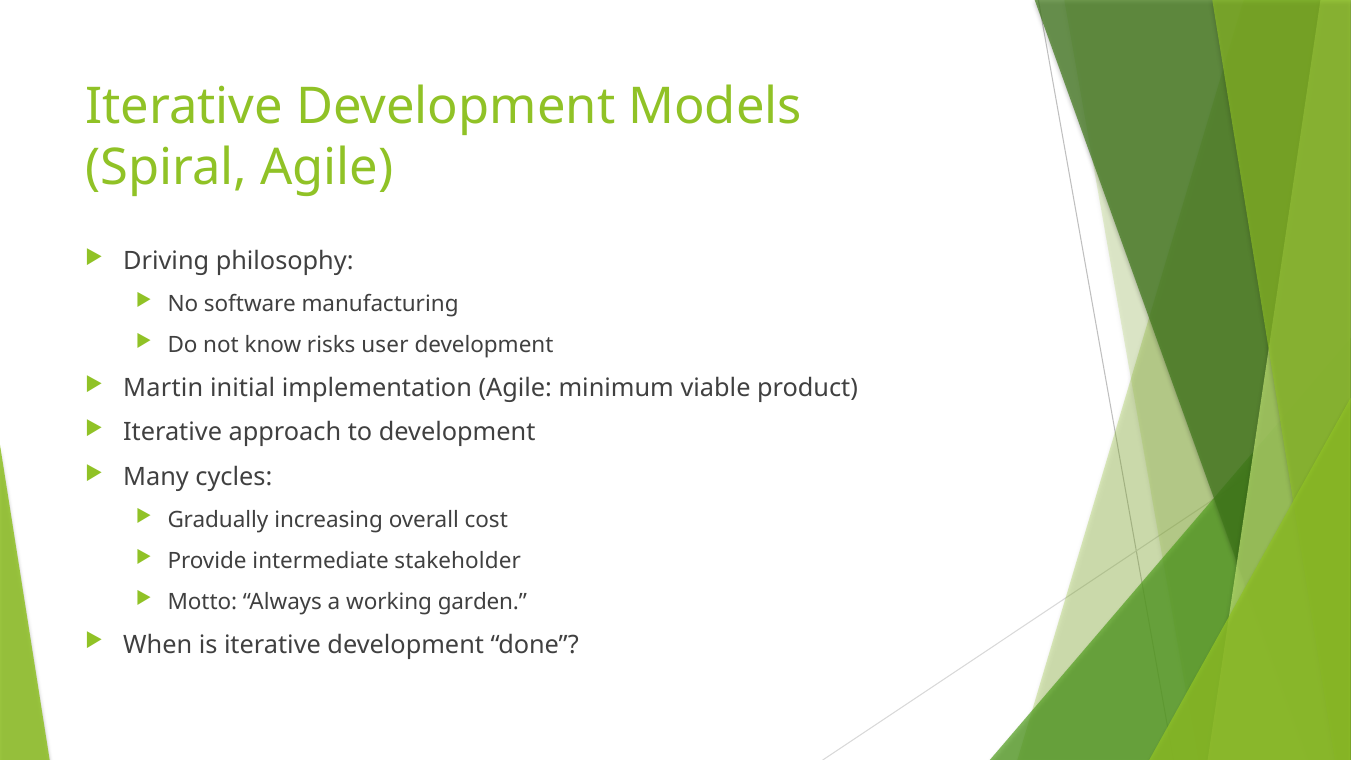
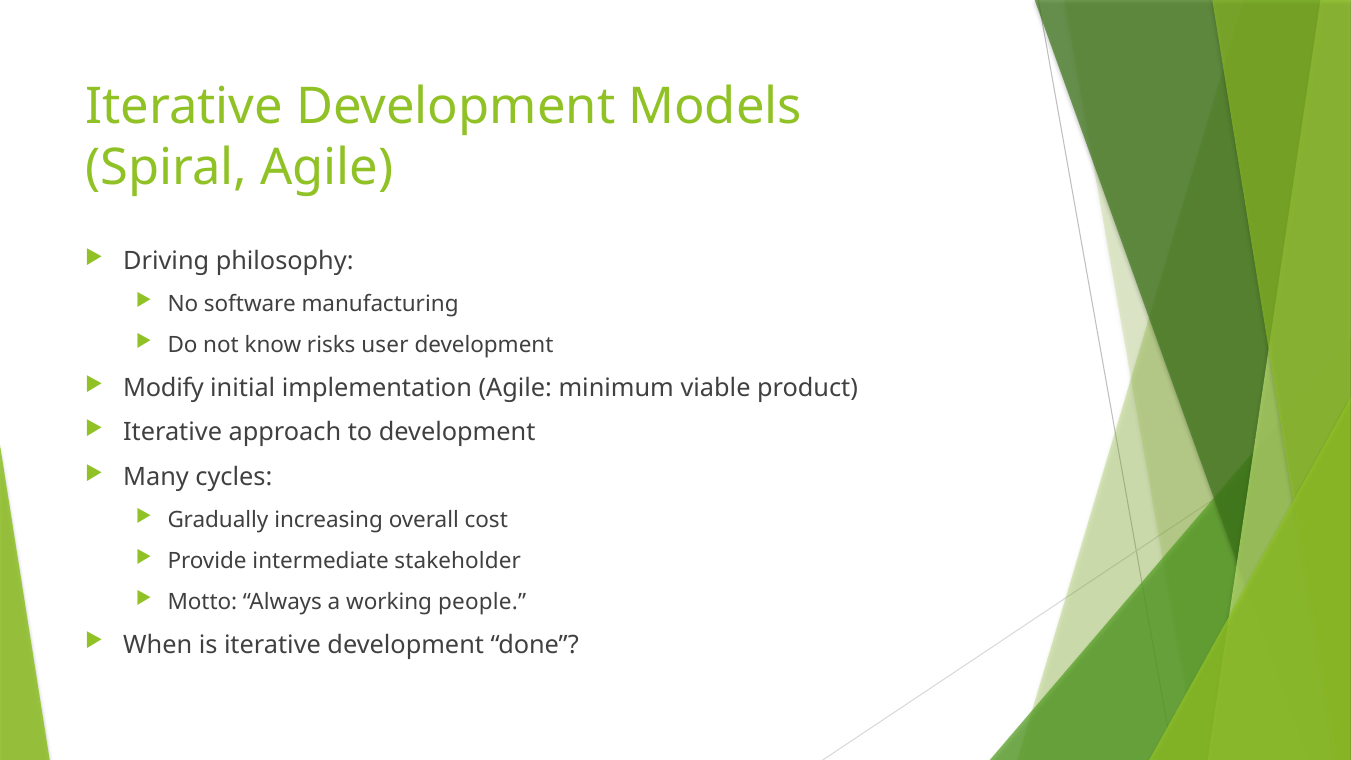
Martin: Martin -> Modify
garden: garden -> people
